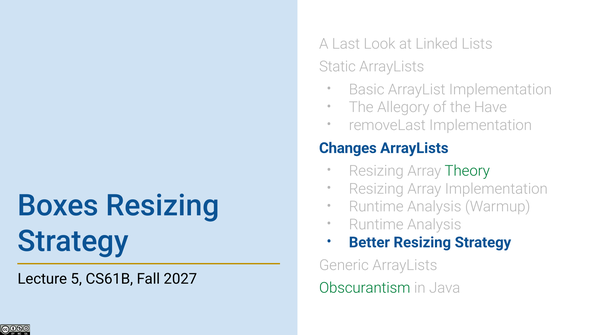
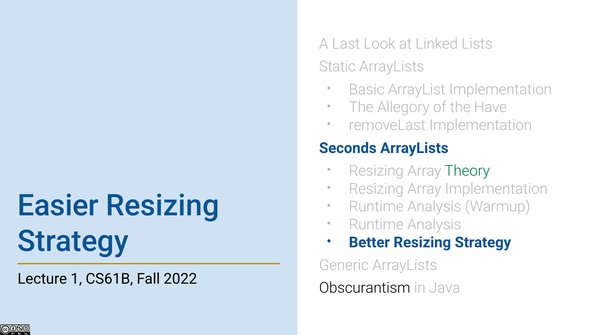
Changes: Changes -> Seconds
Boxes: Boxes -> Easier
5: 5 -> 1
2027: 2027 -> 2022
Obscurantism colour: green -> black
